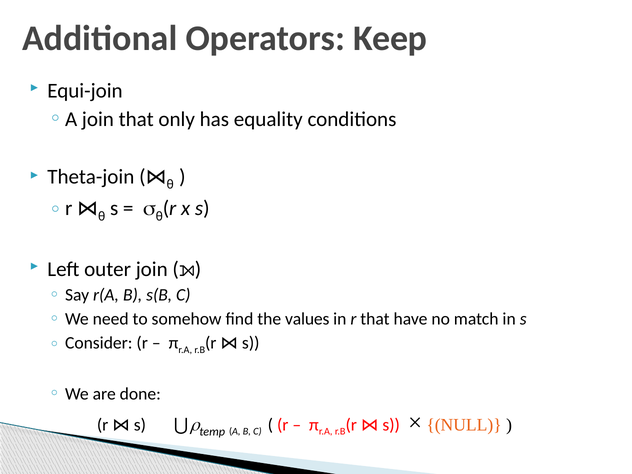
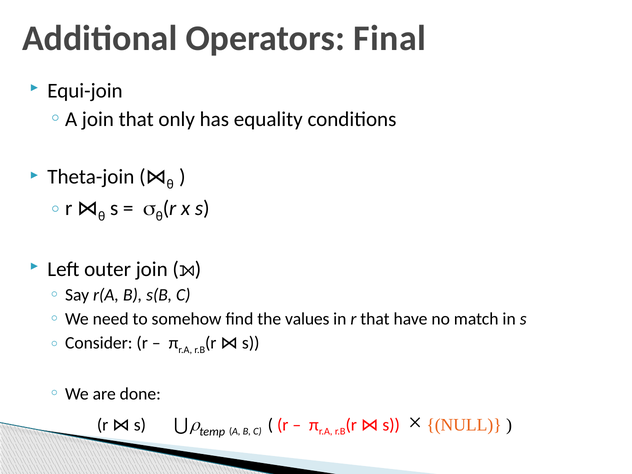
Keep: Keep -> Final
